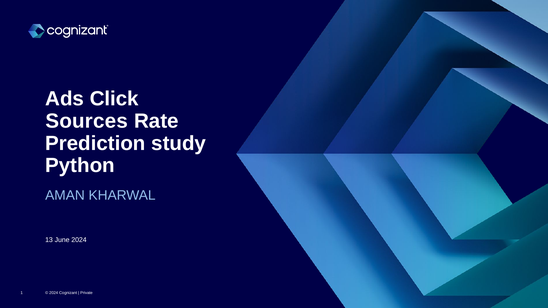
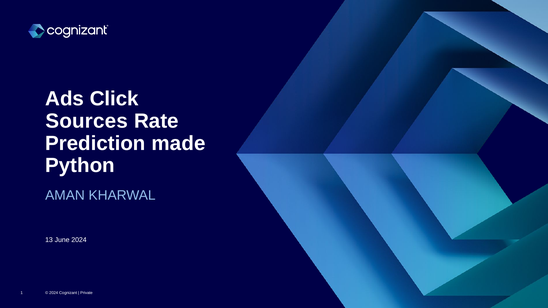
study: study -> made
